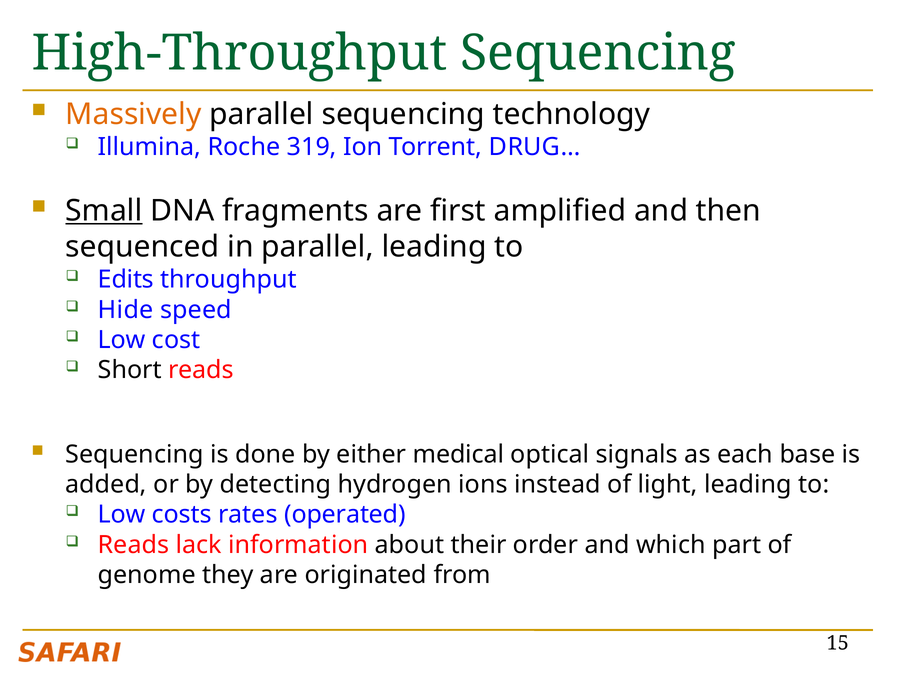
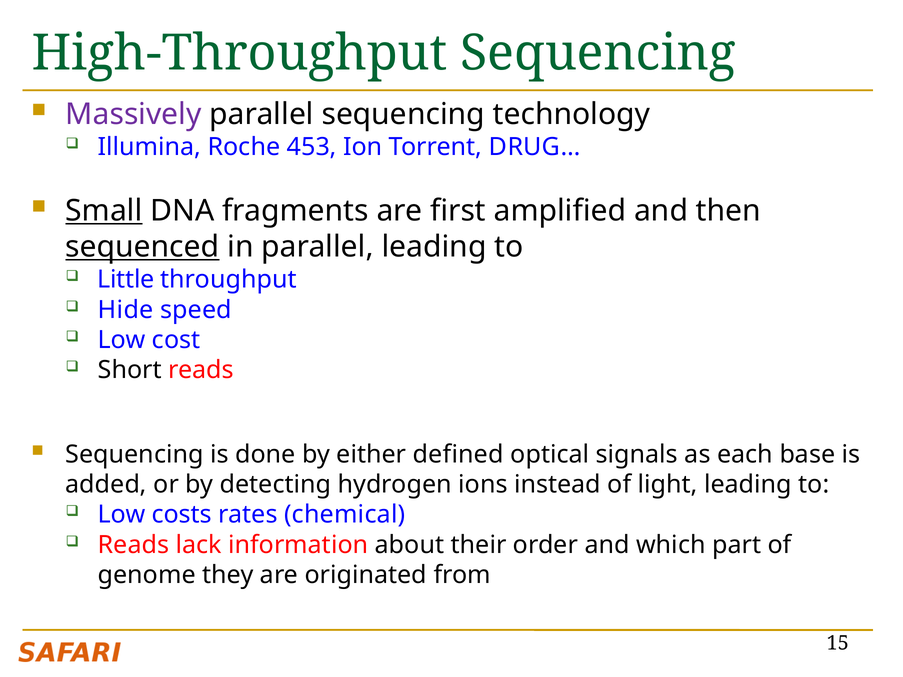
Massively colour: orange -> purple
319: 319 -> 453
sequenced underline: none -> present
Edits: Edits -> Little
medical: medical -> defined
operated: operated -> chemical
